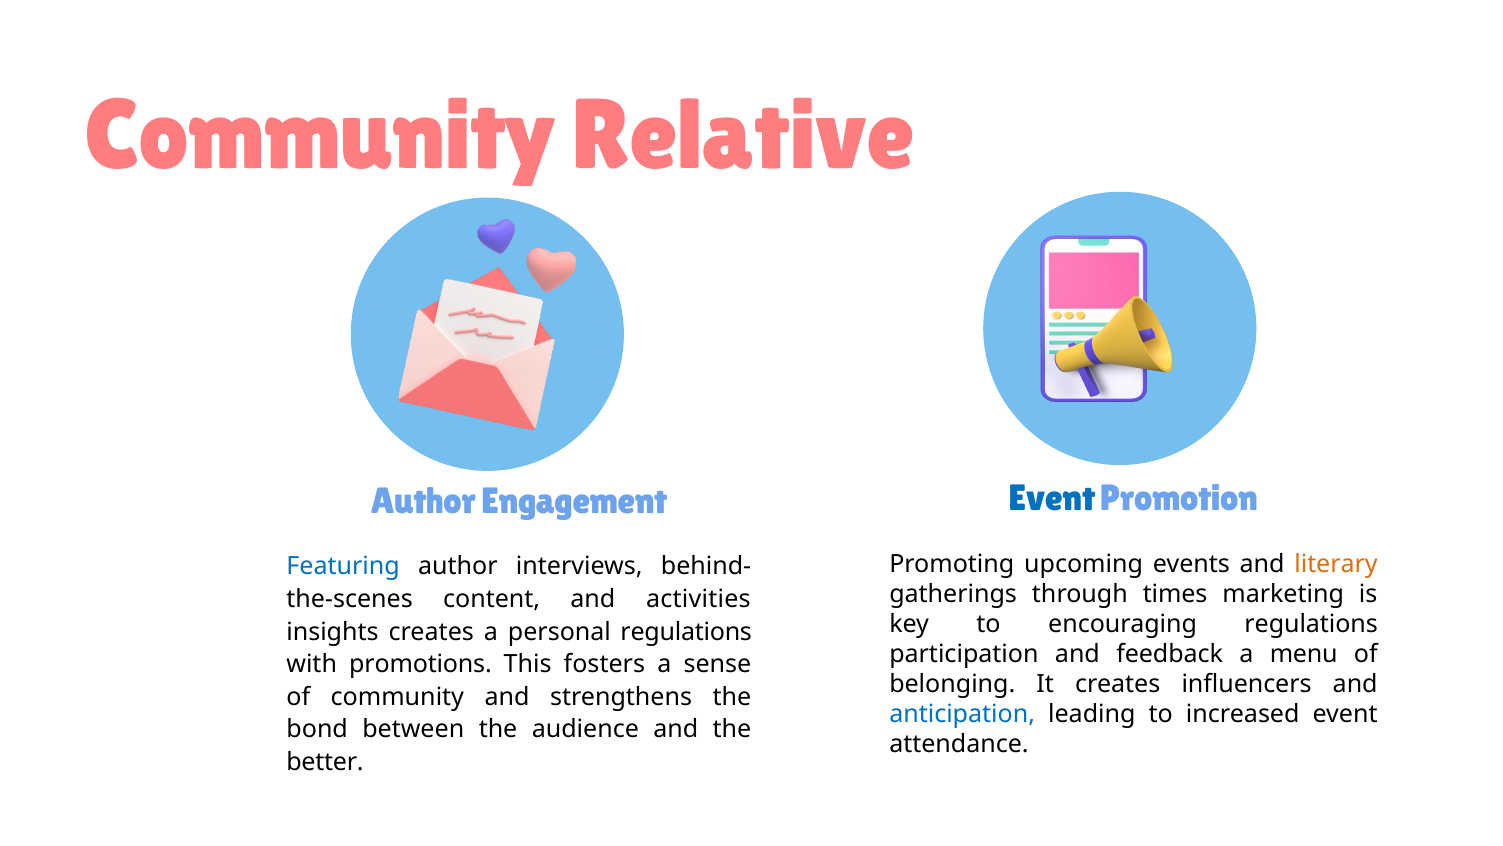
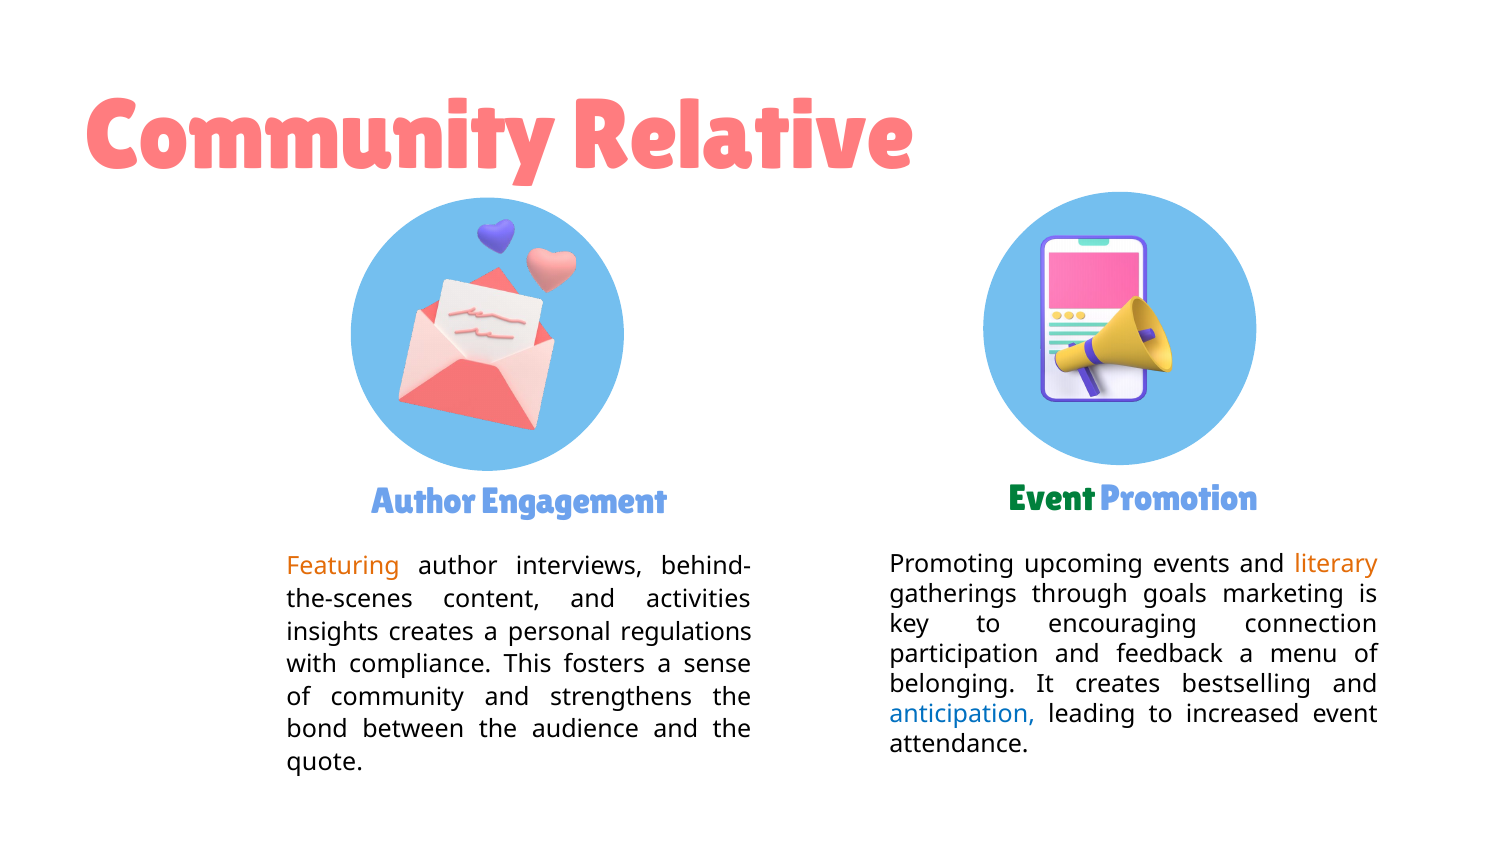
Event at (1052, 498) colour: blue -> green
Featuring colour: blue -> orange
times: times -> goals
encouraging regulations: regulations -> connection
promotions: promotions -> compliance
influencers: influencers -> bestselling
better: better -> quote
